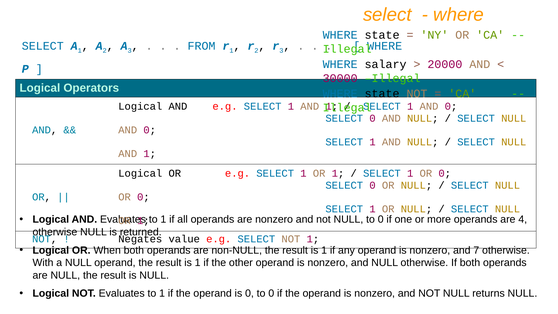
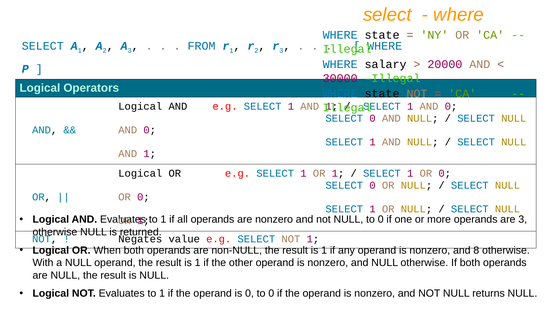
are 4: 4 -> 3
7: 7 -> 8
